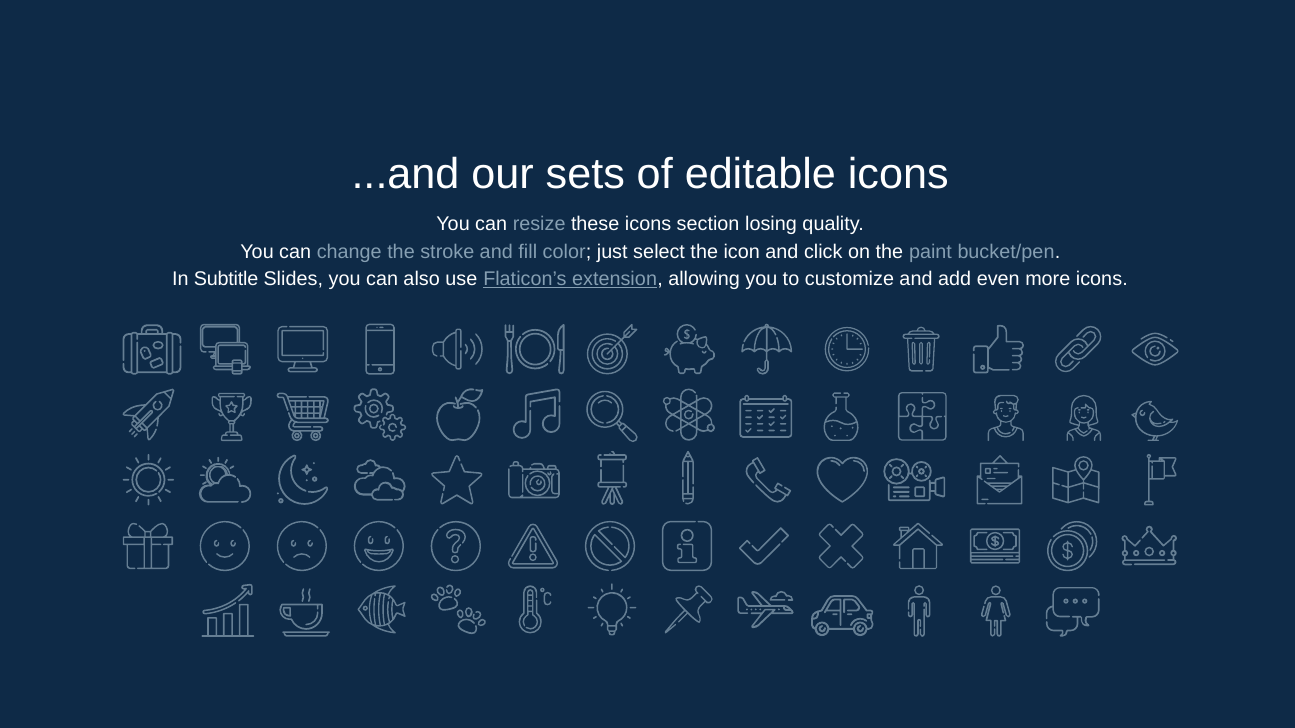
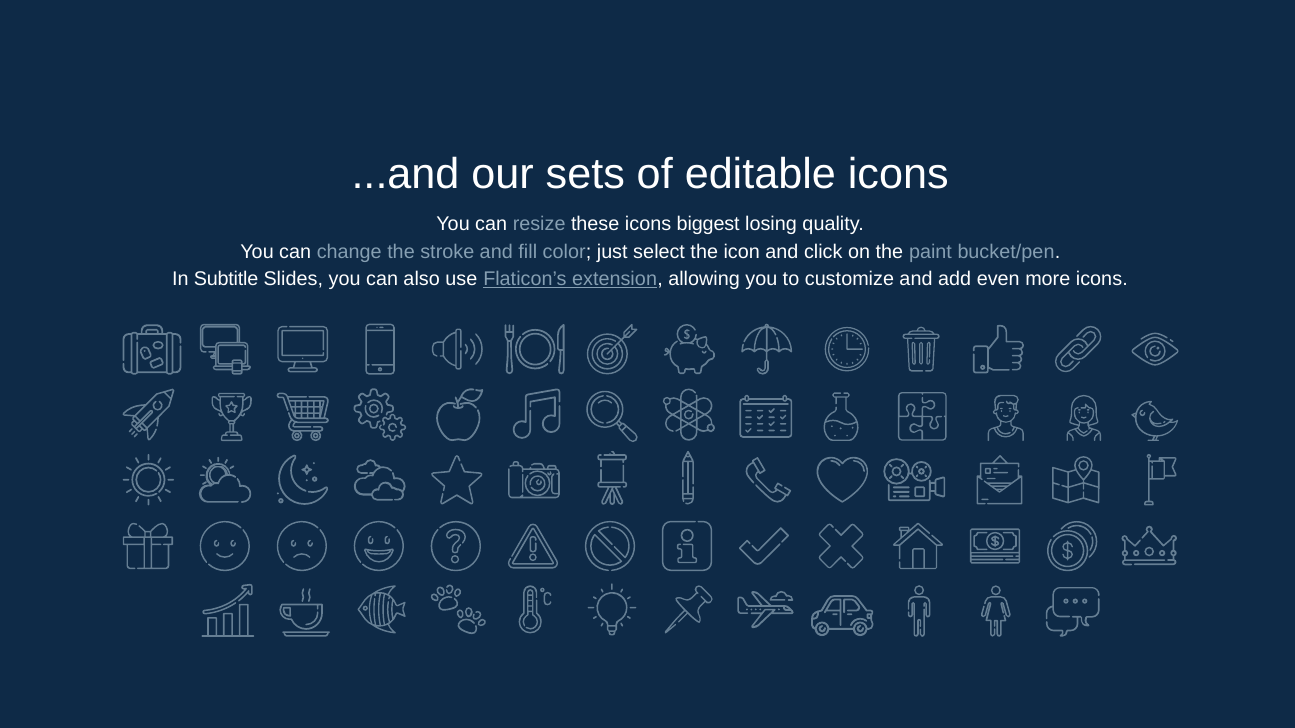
section: section -> biggest
